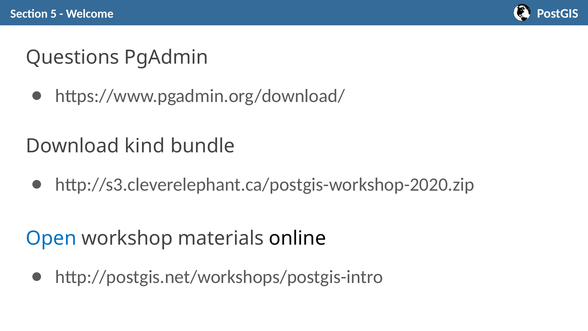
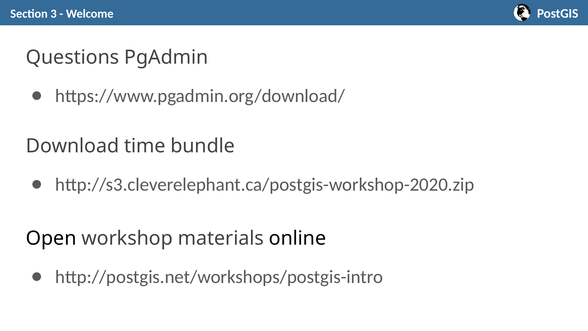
5: 5 -> 3
kind: kind -> time
Open colour: blue -> black
